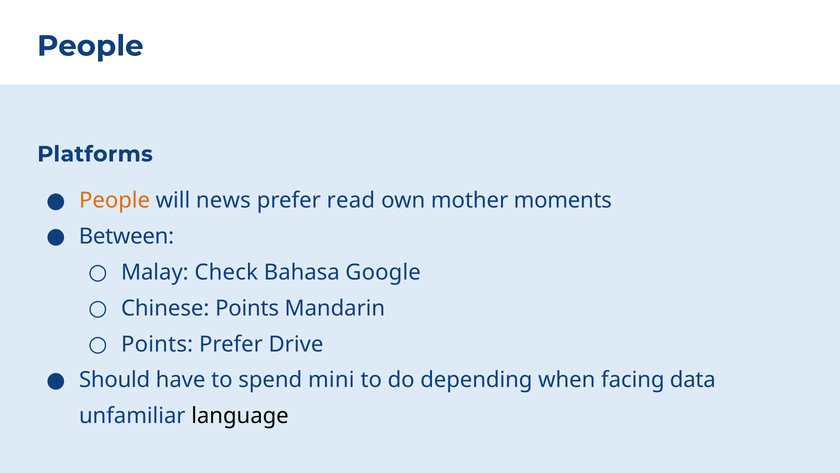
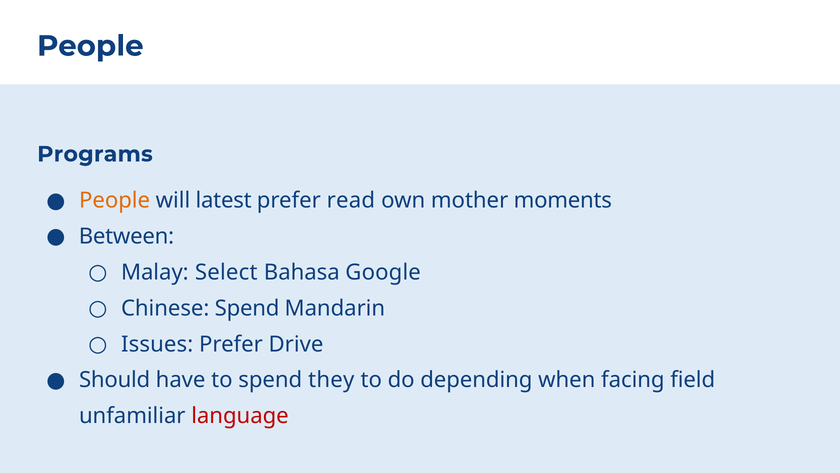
Platforms: Platforms -> Programs
news: news -> latest
Check: Check -> Select
Chinese Points: Points -> Spend
Points at (157, 344): Points -> Issues
mini: mini -> they
data: data -> field
language colour: black -> red
